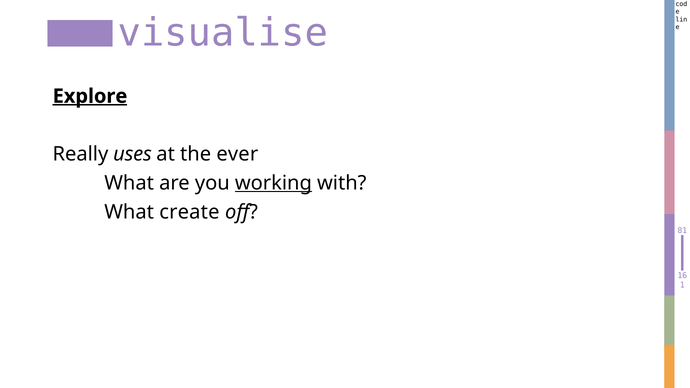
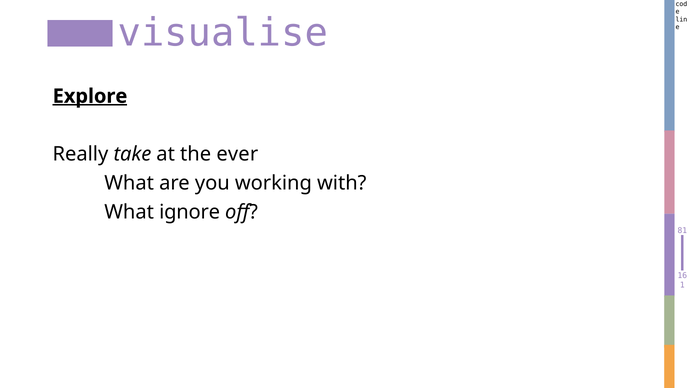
uses: uses -> take
working underline: present -> none
create: create -> ignore
